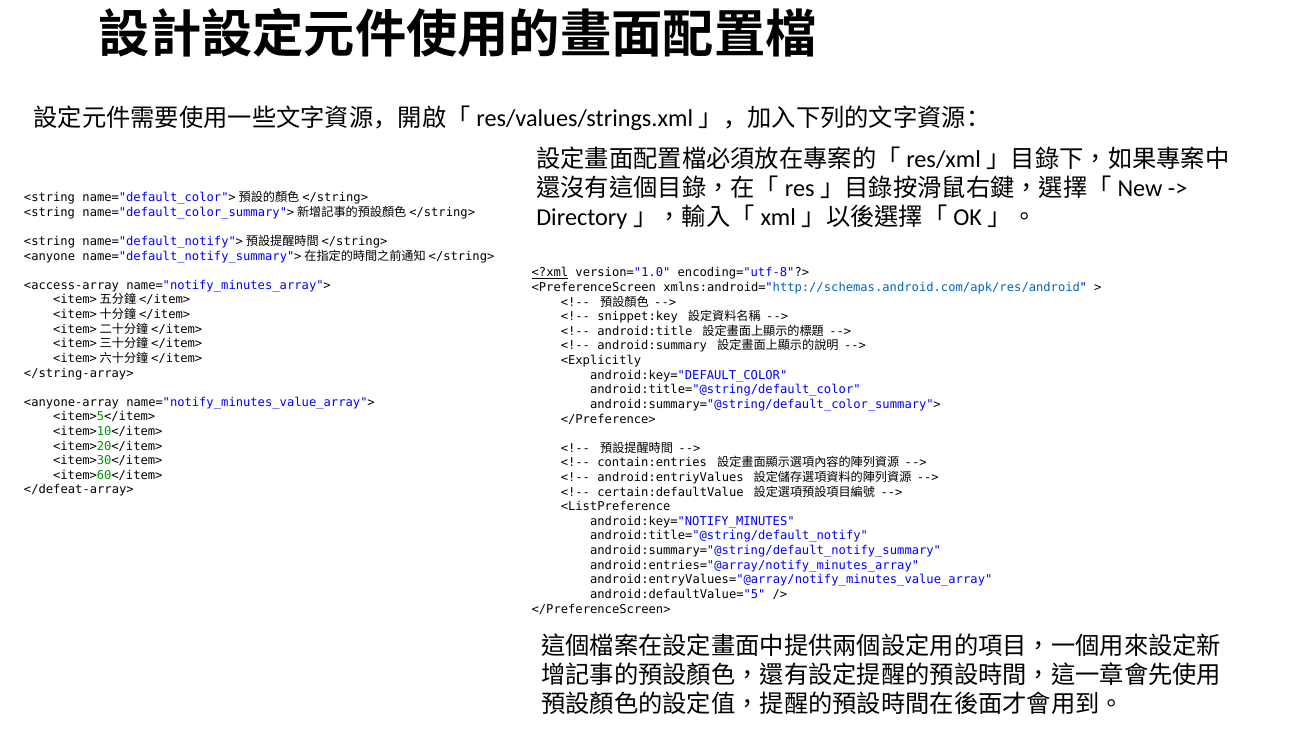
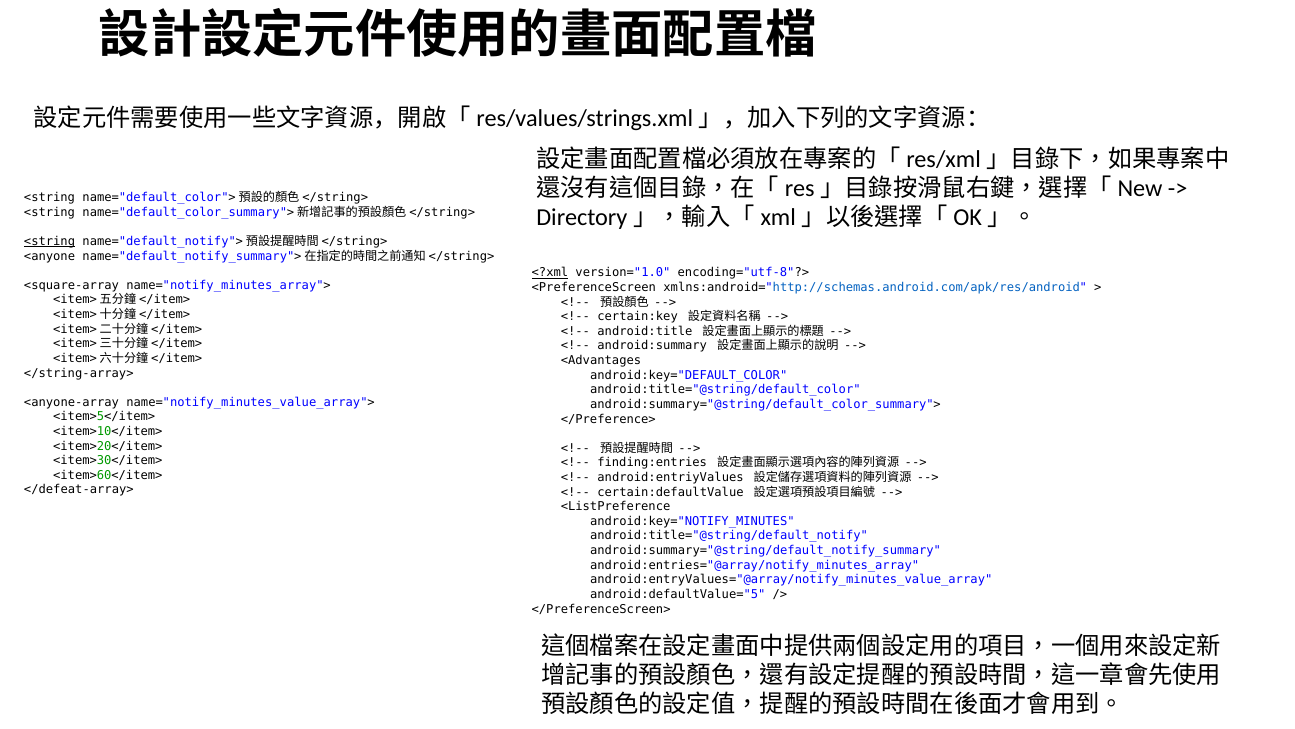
<string at (50, 241) underline: none -> present
<access-array: <access-array -> <square-array
snippet:key: snippet:key -> certain:key
<Explicitly: <Explicitly -> <Advantages
contain:entries: contain:entries -> finding:entries
